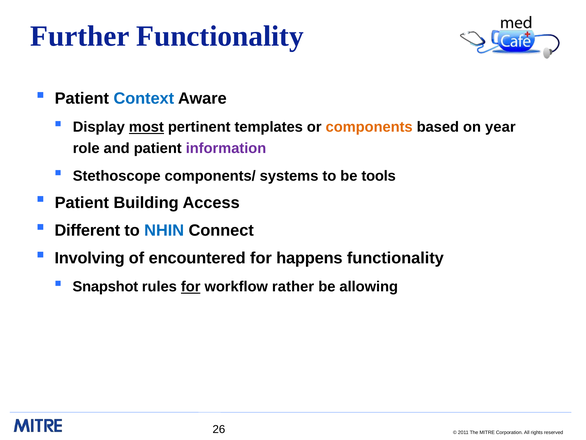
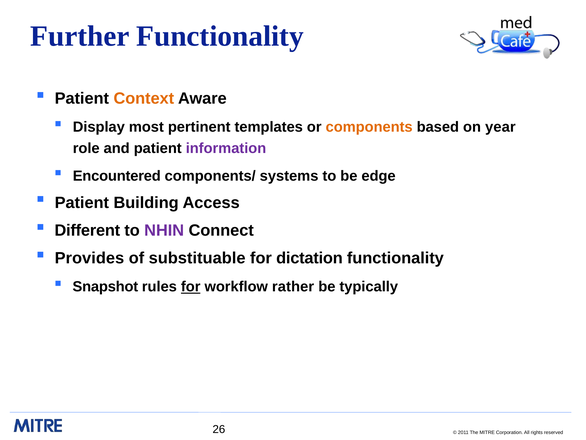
Context colour: blue -> orange
most underline: present -> none
Stethoscope: Stethoscope -> Encountered
tools: tools -> edge
NHIN colour: blue -> purple
Involving: Involving -> Provides
encountered: encountered -> substituable
happens: happens -> dictation
allowing: allowing -> typically
